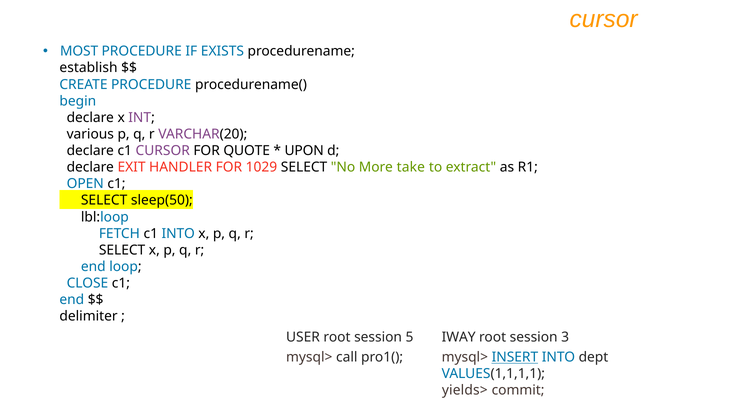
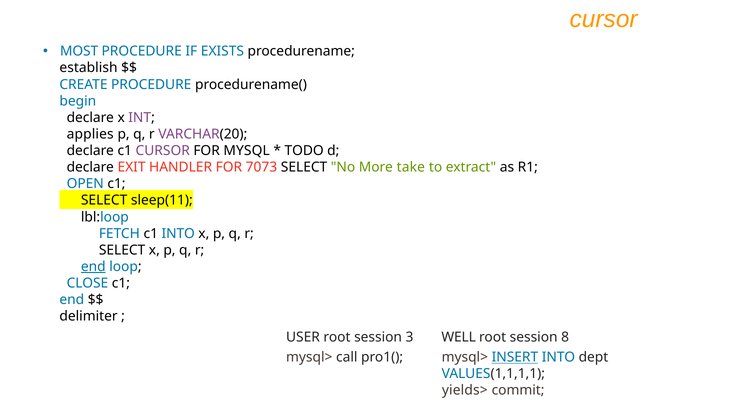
various: various -> applies
QUOTE: QUOTE -> MYSQL
UPON: UPON -> TODO
1029: 1029 -> 7073
sleep(50: sleep(50 -> sleep(11
end at (93, 266) underline: none -> present
5: 5 -> 3
IWAY: IWAY -> WELL
3: 3 -> 8
